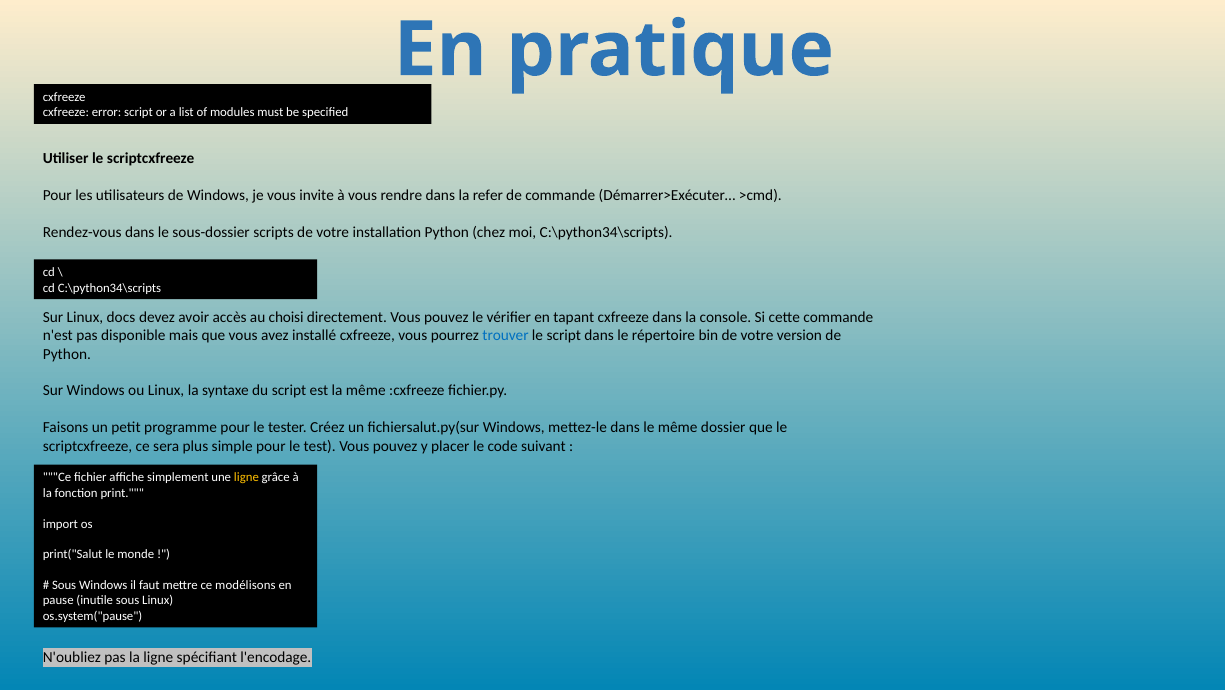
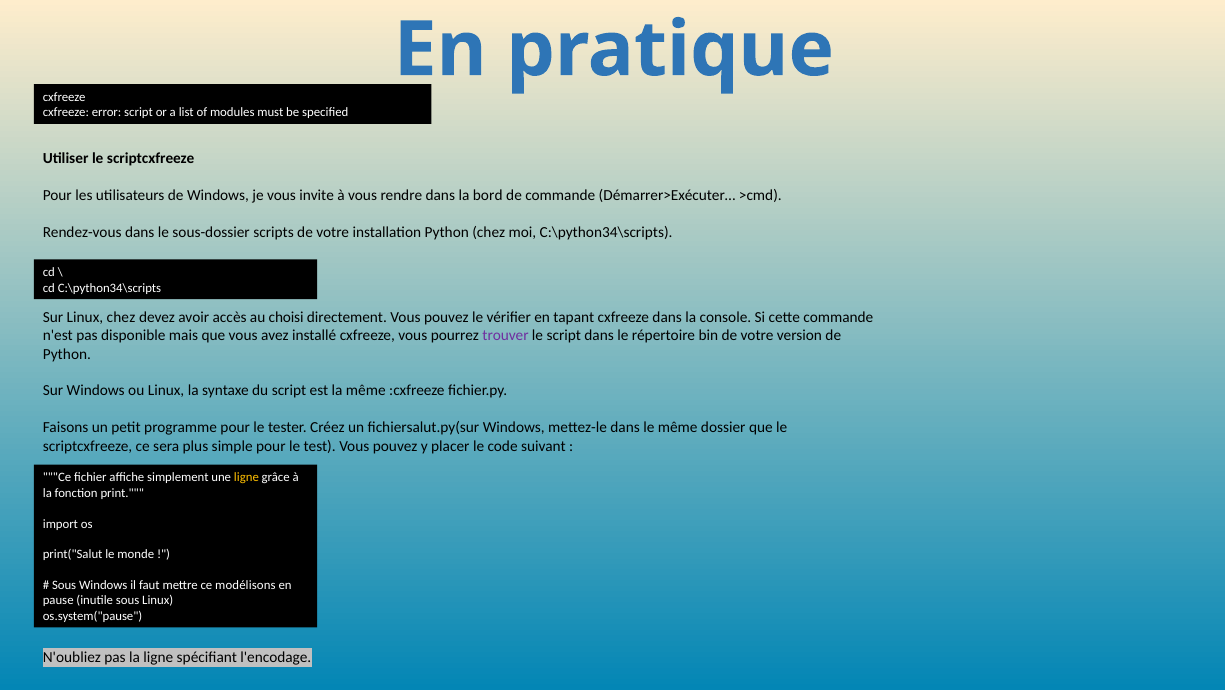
refer: refer -> bord
Linux docs: docs -> chez
trouver colour: blue -> purple
